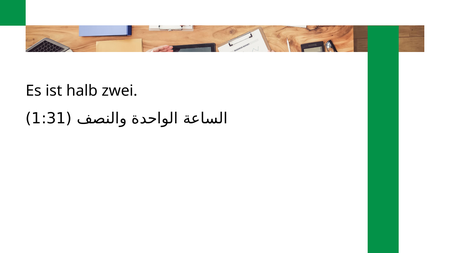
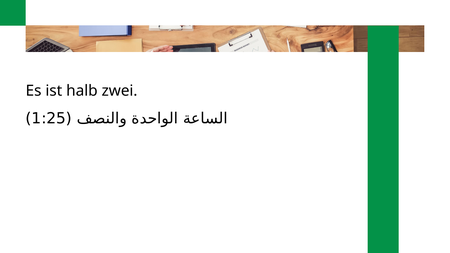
1:31: 1:31 -> 1:25
